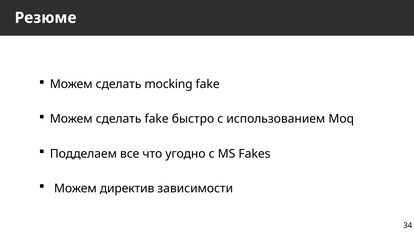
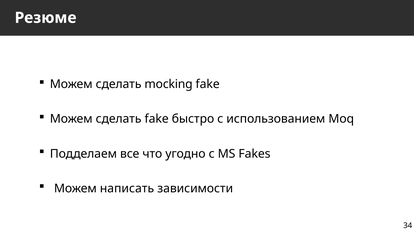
директив: директив -> написать
